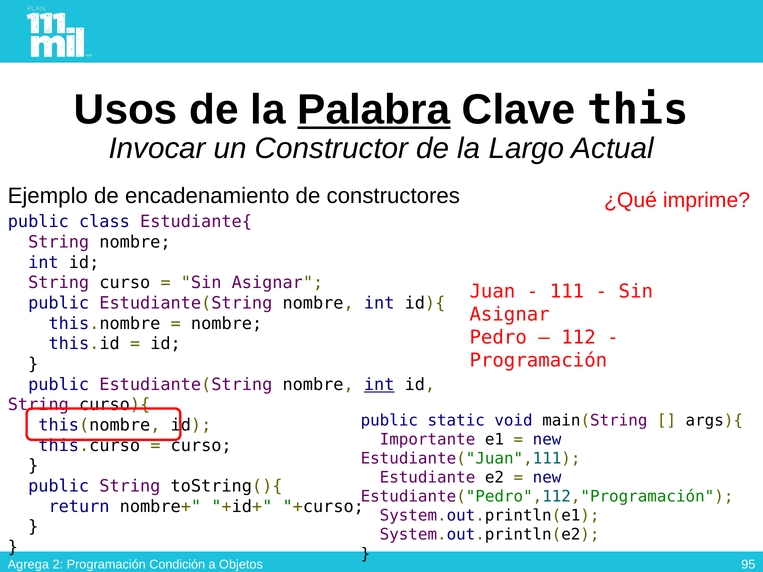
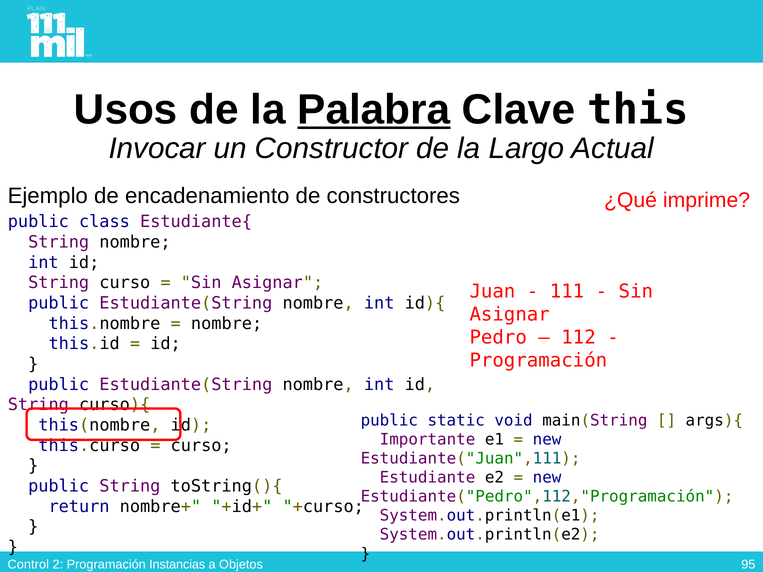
int at (379, 385) underline: present -> none
Agrega: Agrega -> Control
Condición: Condición -> Instancias
